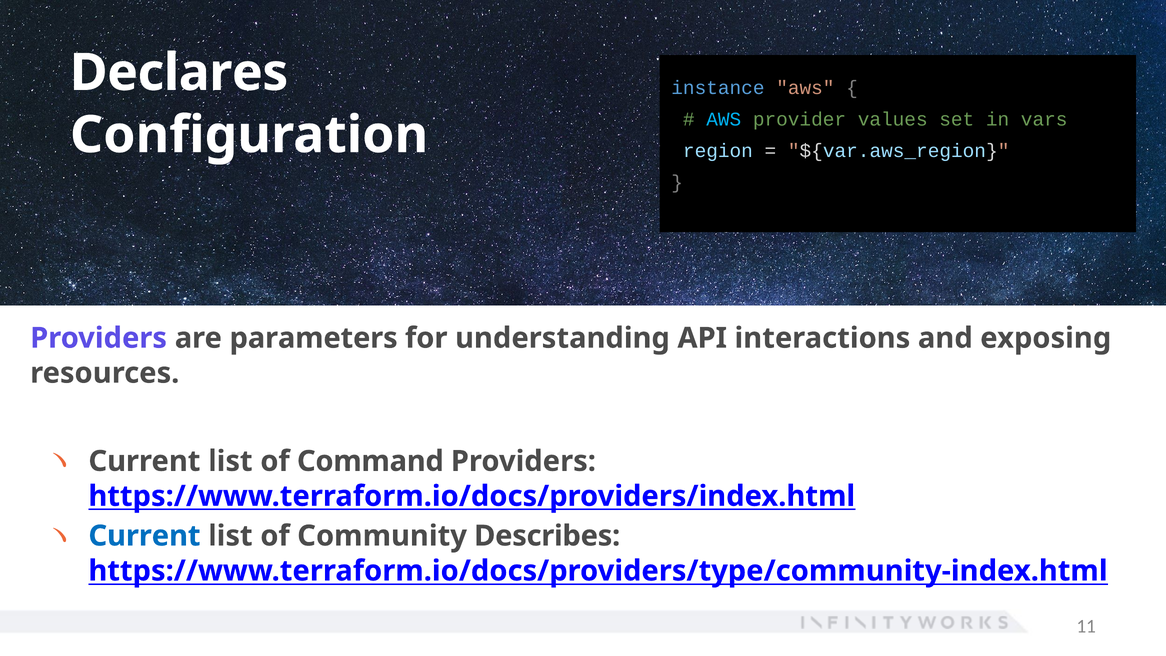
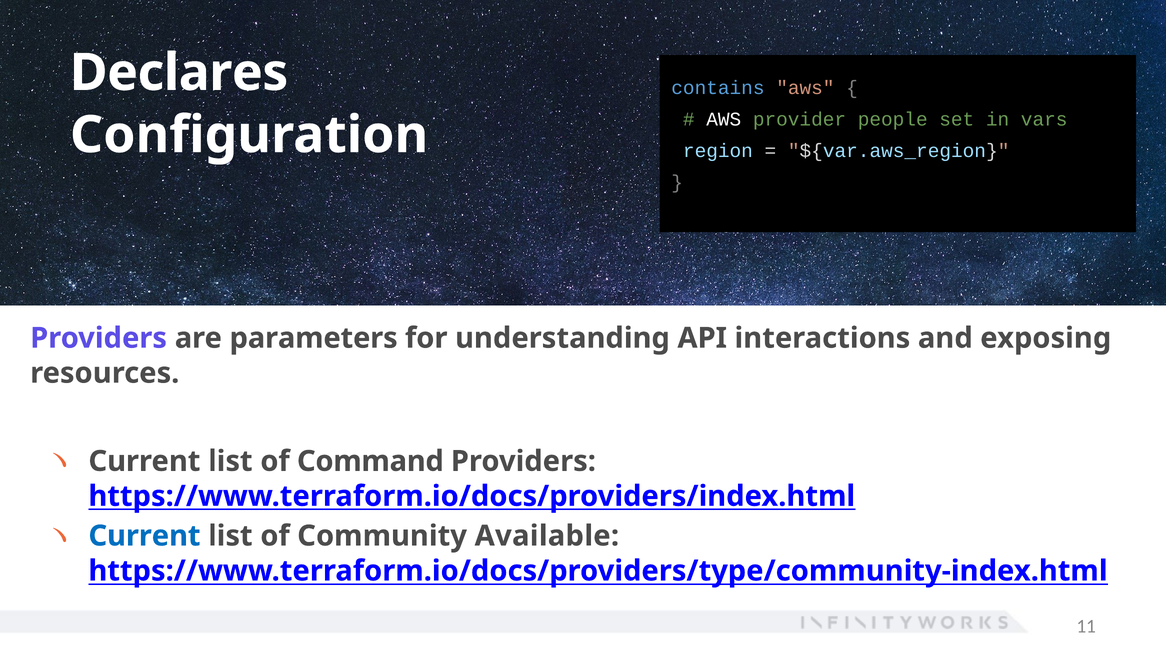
instance: instance -> contains
AWS at (724, 119) colour: light blue -> white
values: values -> people
Describes: Describes -> Available
